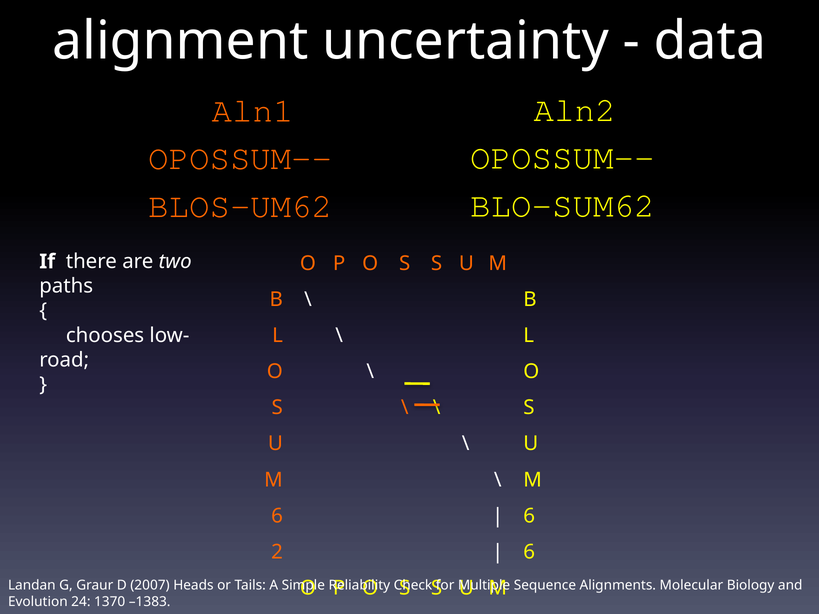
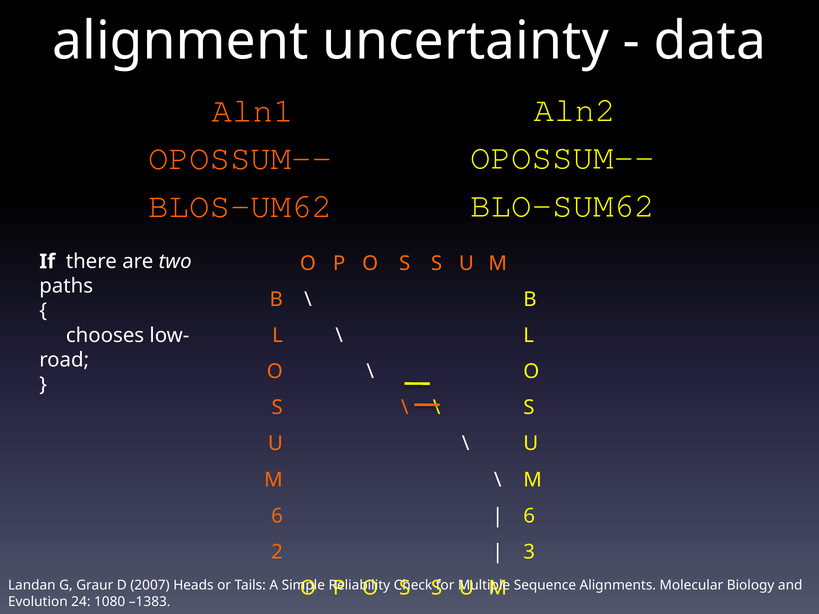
6 at (529, 552): 6 -> 3
1370: 1370 -> 1080
